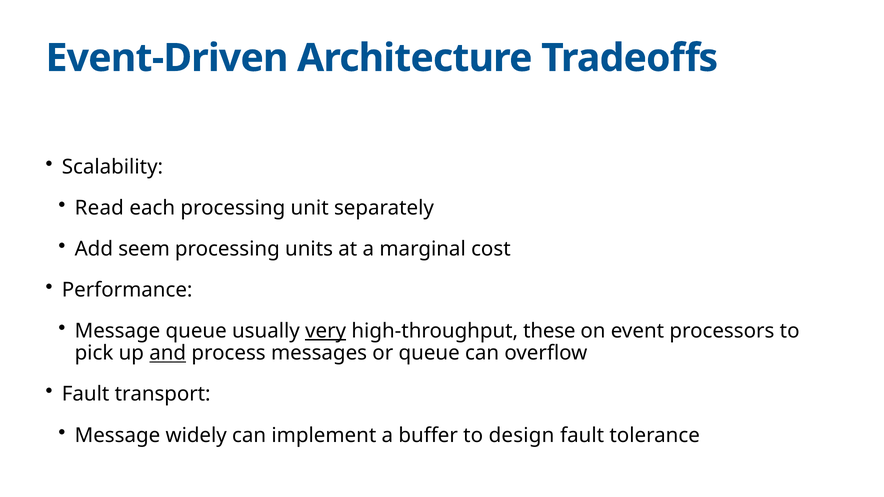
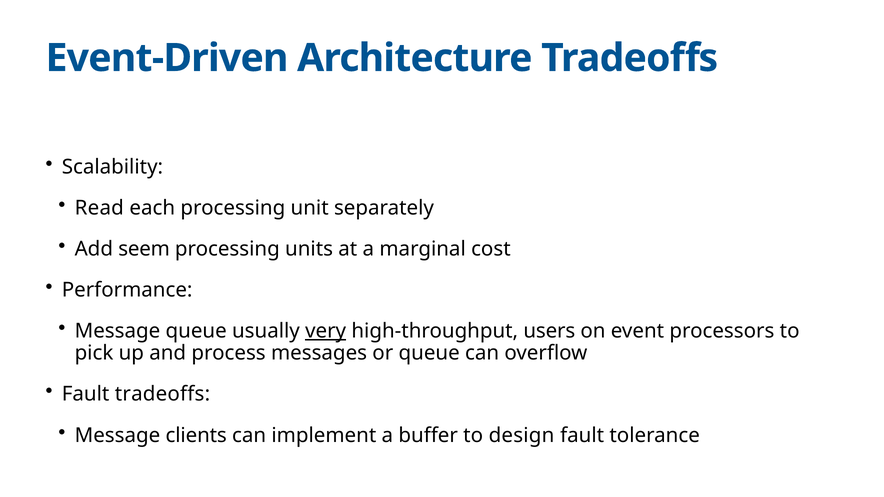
these: these -> users
and underline: present -> none
Fault transport: transport -> tradeoffs
widely: widely -> clients
